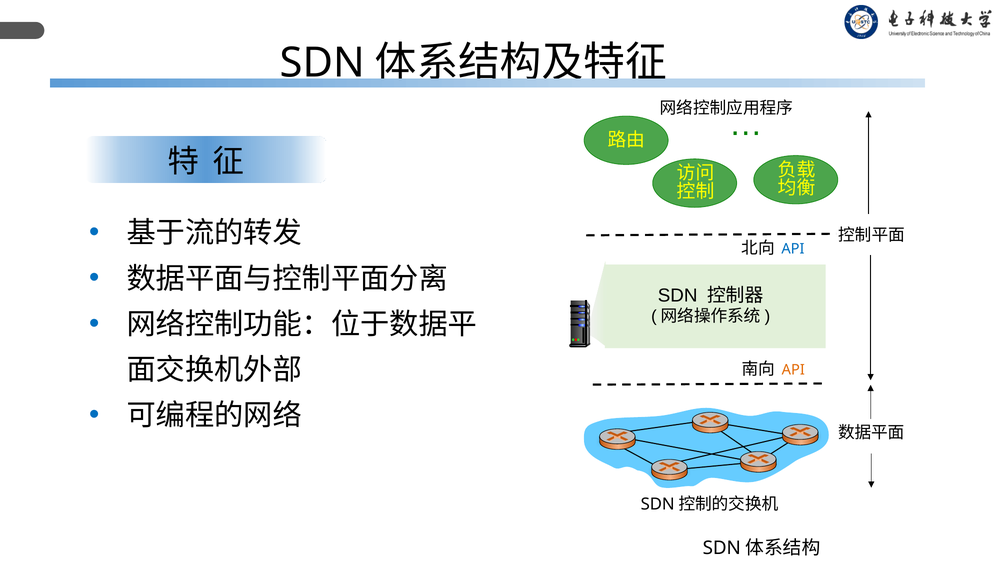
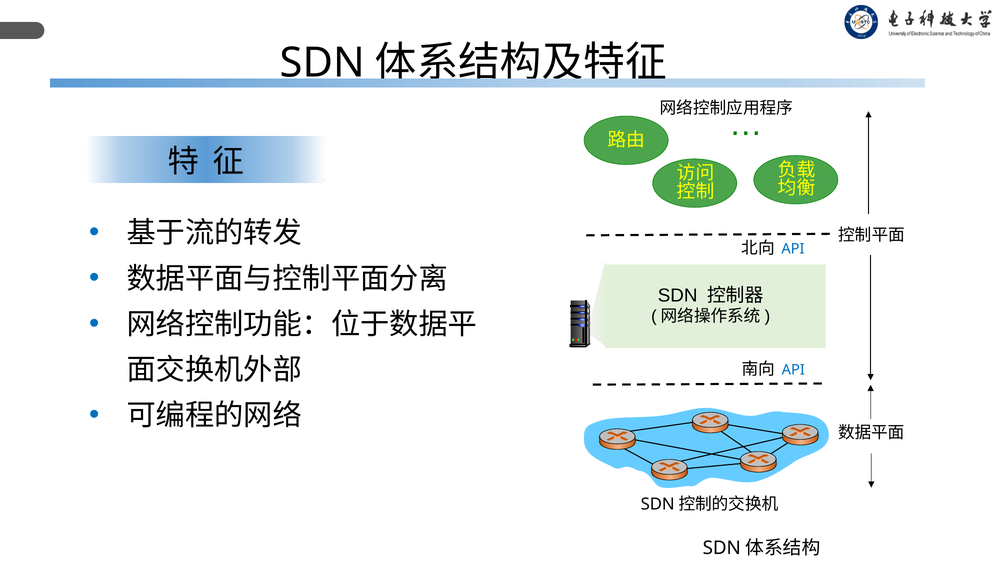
API at (793, 370) colour: orange -> blue
